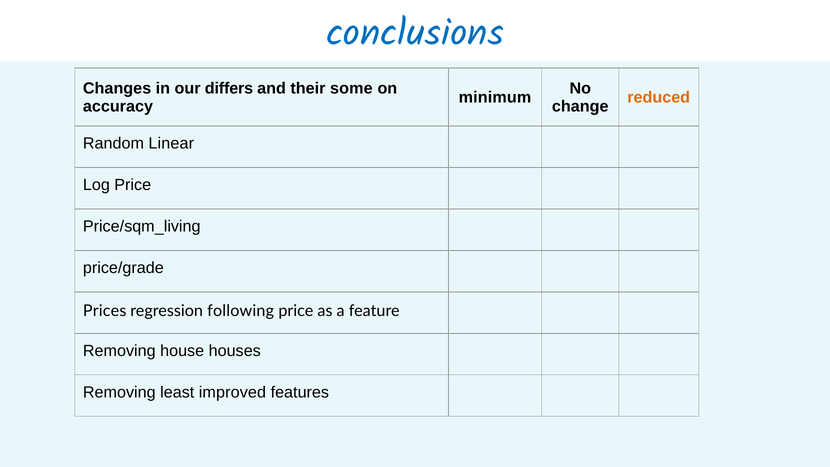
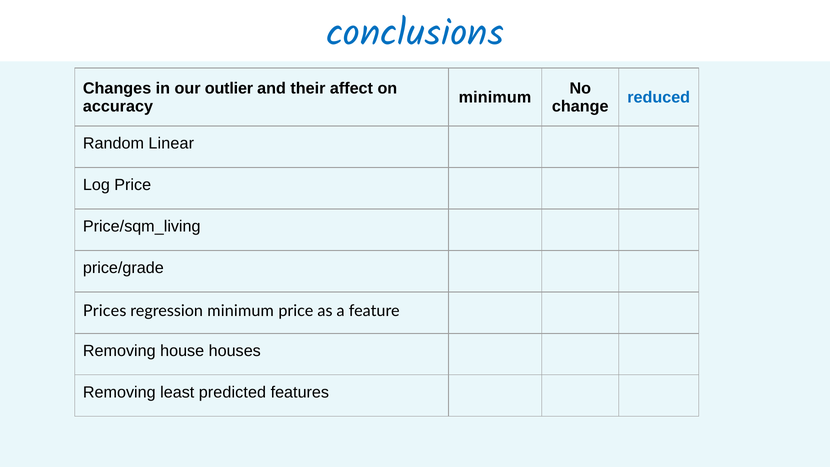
differs: differs -> outlier
some: some -> affect
reduced colour: orange -> blue
regression following: following -> minimum
improved: improved -> predicted
